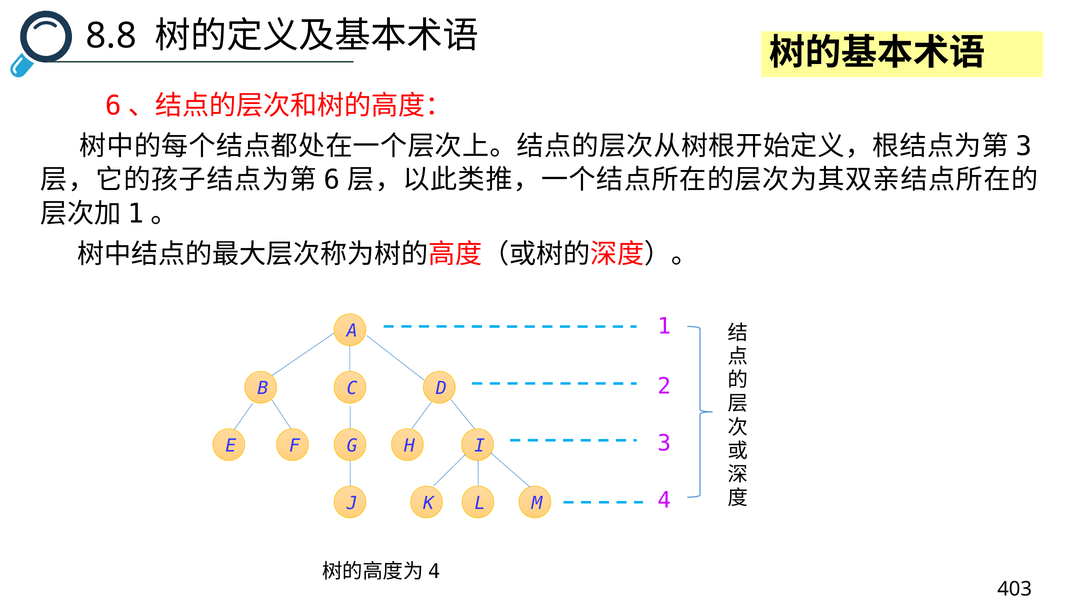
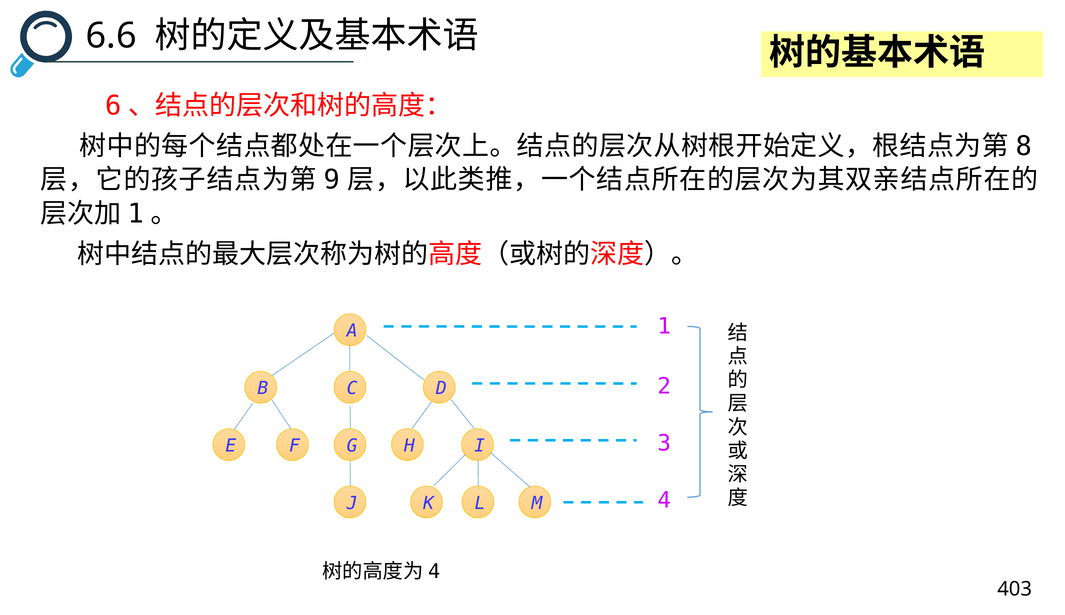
8.8: 8.8 -> 6.6
3 at (1024, 146): 3 -> 8
6: 6 -> 9
